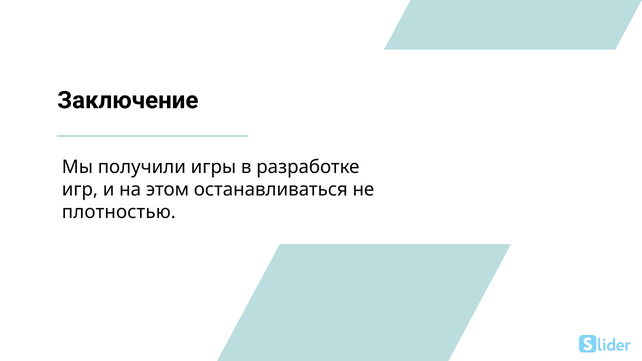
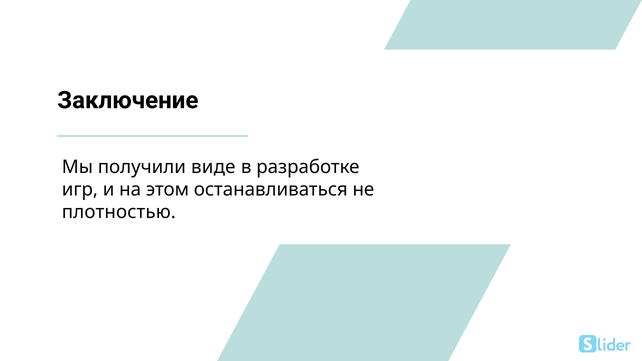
игры: игры -> виде
